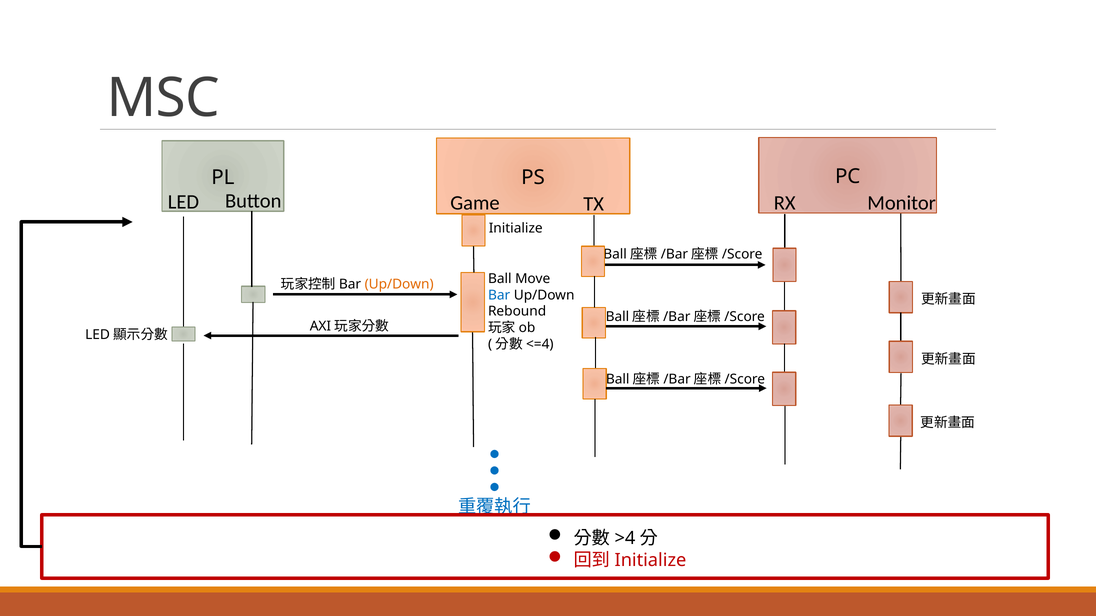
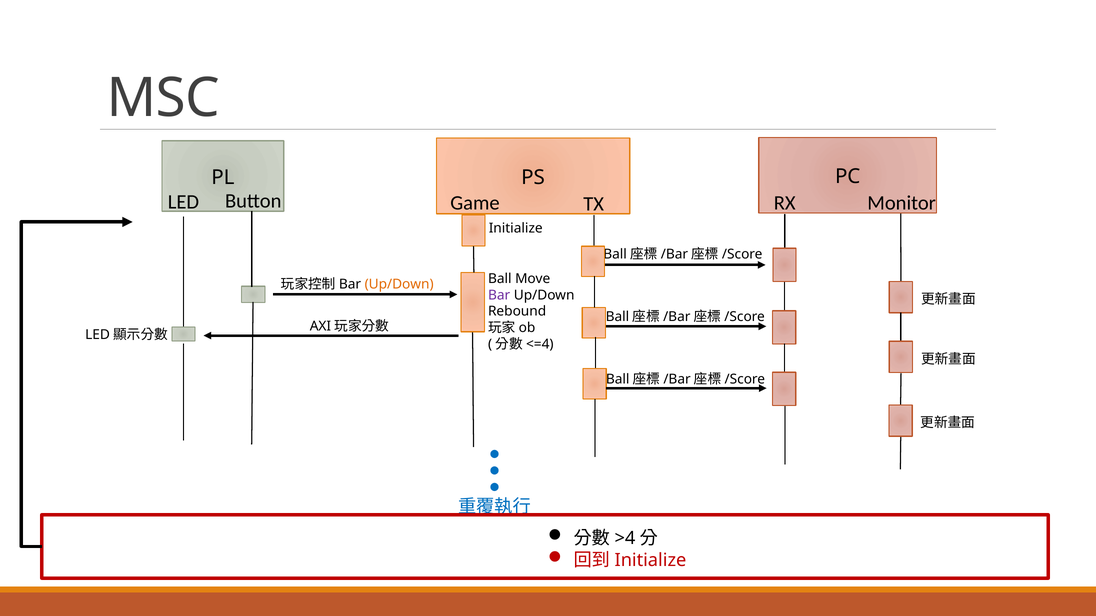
Bar colour: blue -> purple
